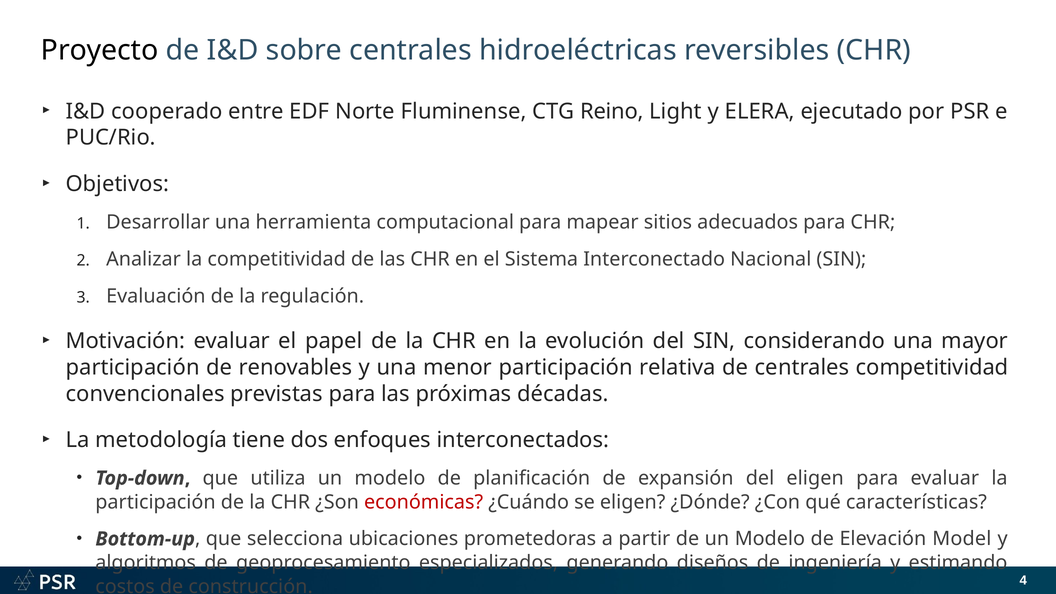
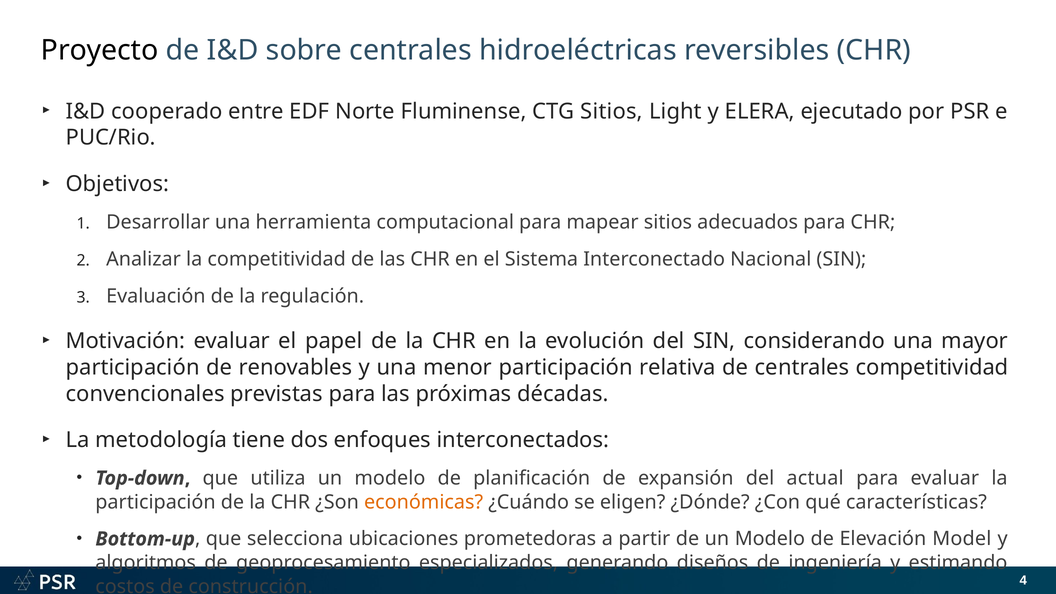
CTG Reino: Reino -> Sitios
del eligen: eligen -> actual
económicas colour: red -> orange
